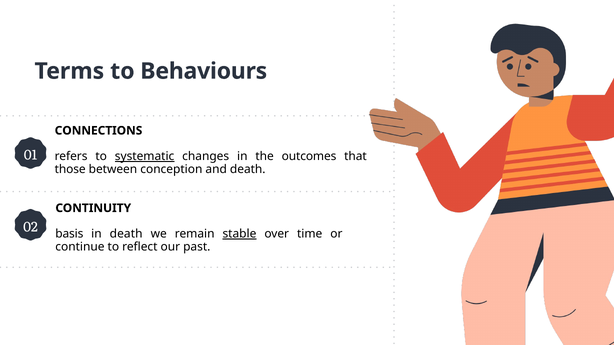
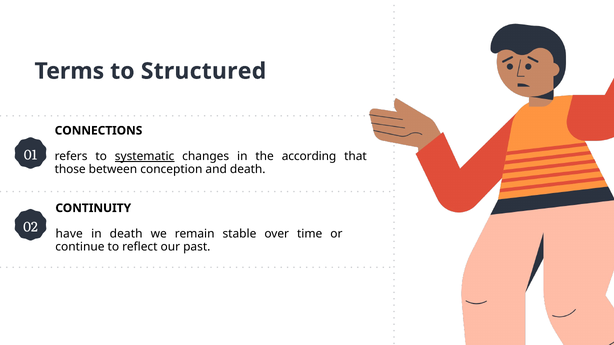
Behaviours: Behaviours -> Structured
outcomes: outcomes -> according
basis: basis -> have
stable underline: present -> none
